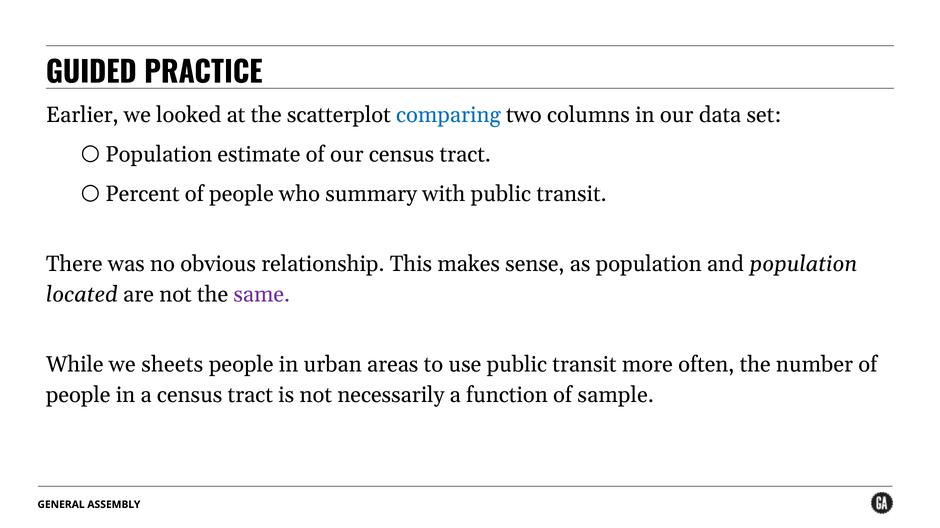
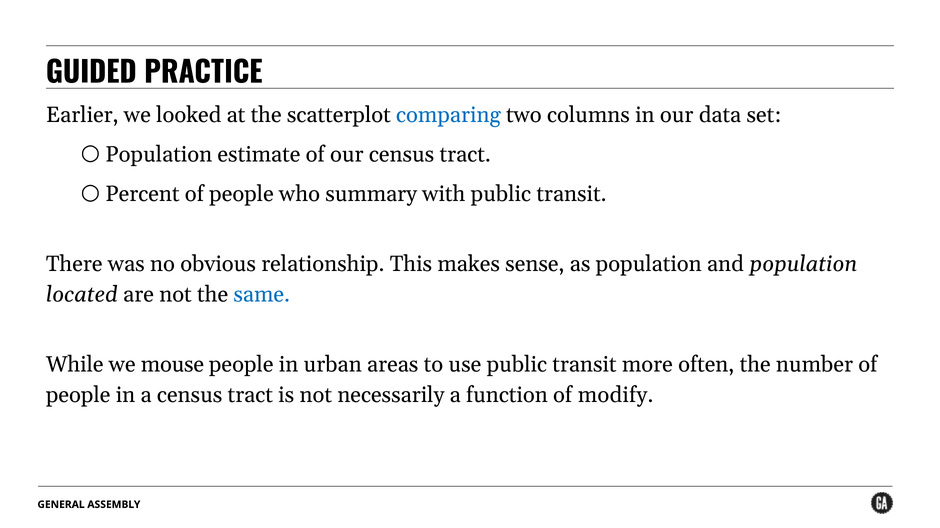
same colour: purple -> blue
sheets: sheets -> mouse
sample: sample -> modify
